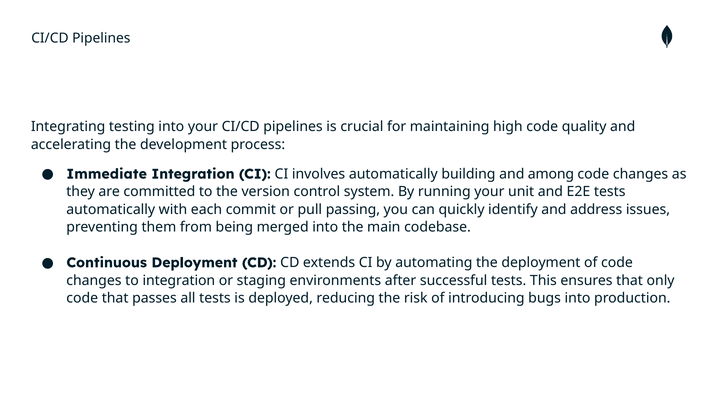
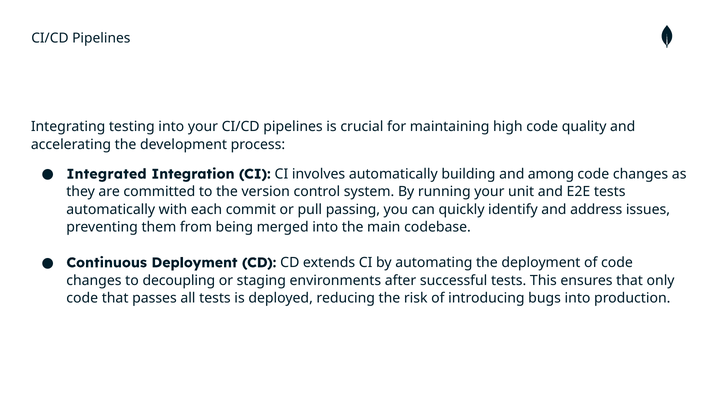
Immediate: Immediate -> Integrated
to integration: integration -> decoupling
